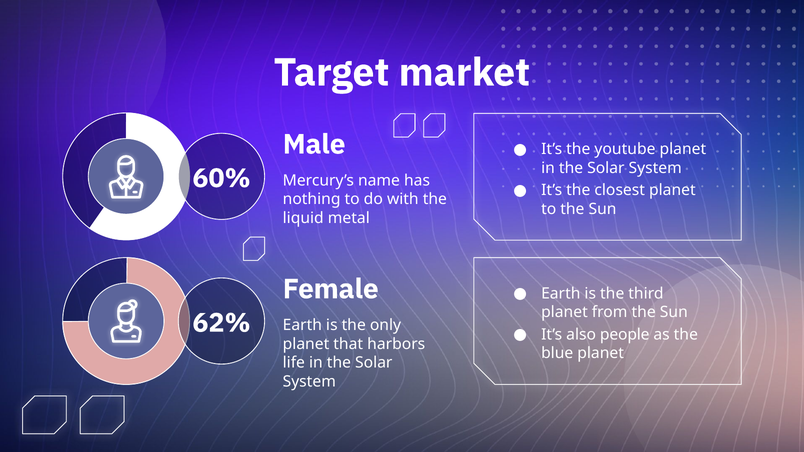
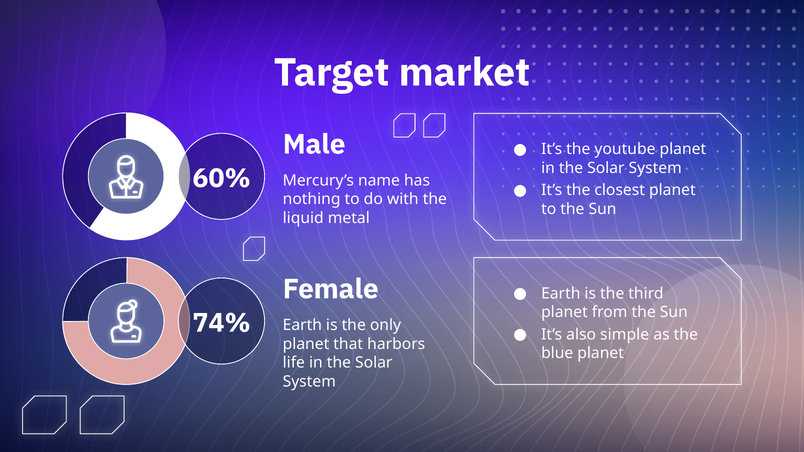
62%: 62% -> 74%
people: people -> simple
